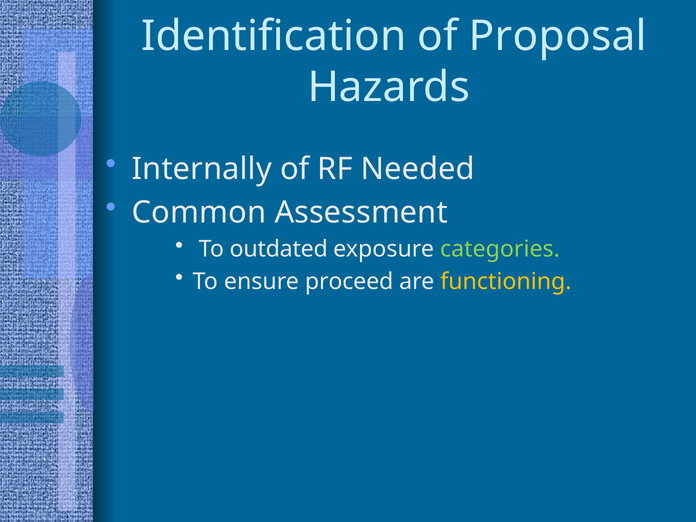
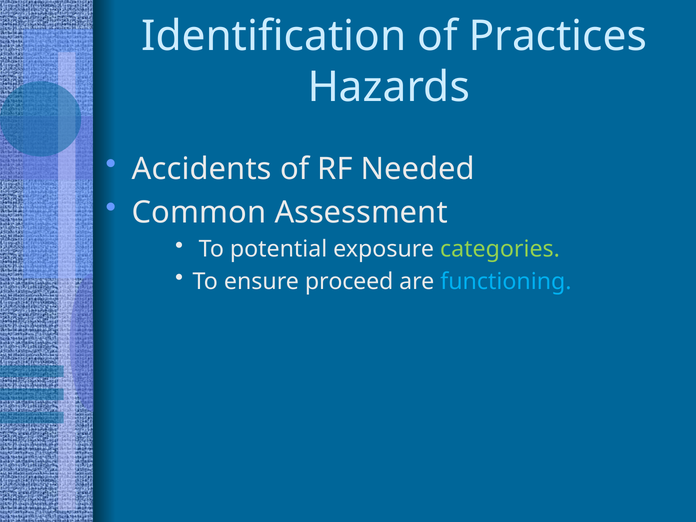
Proposal: Proposal -> Practices
Internally: Internally -> Accidents
outdated: outdated -> potential
functioning colour: yellow -> light blue
